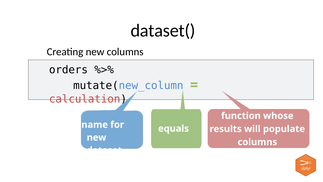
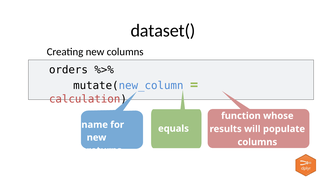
dataset: dataset -> returns
